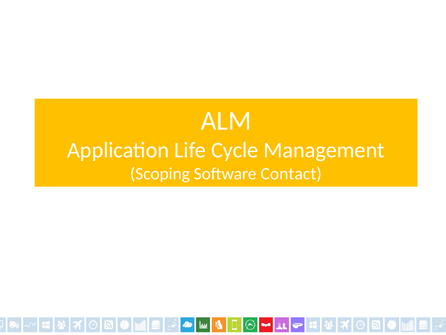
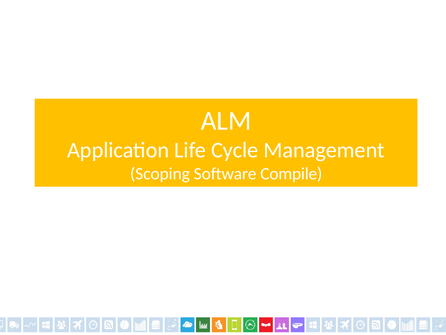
Contact: Contact -> Compile
